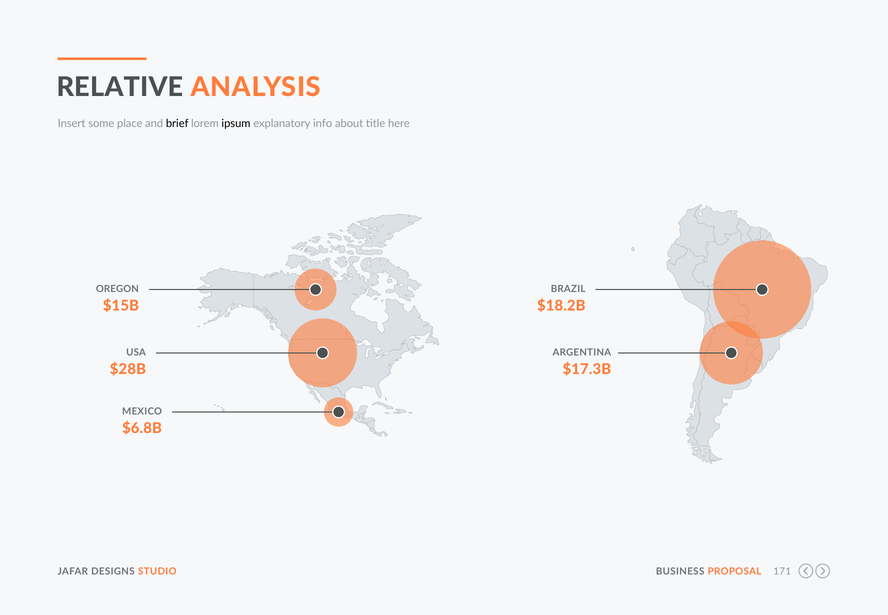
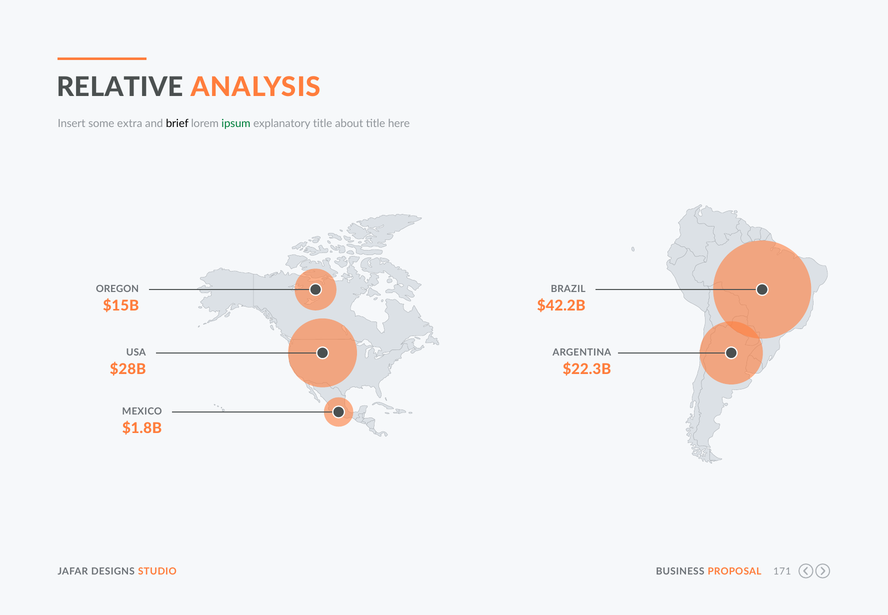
place: place -> extra
ipsum colour: black -> green
explanatory info: info -> title
$18.2B: $18.2B -> $42.2B
$17.3B: $17.3B -> $22.3B
$6.8B: $6.8B -> $1.8B
